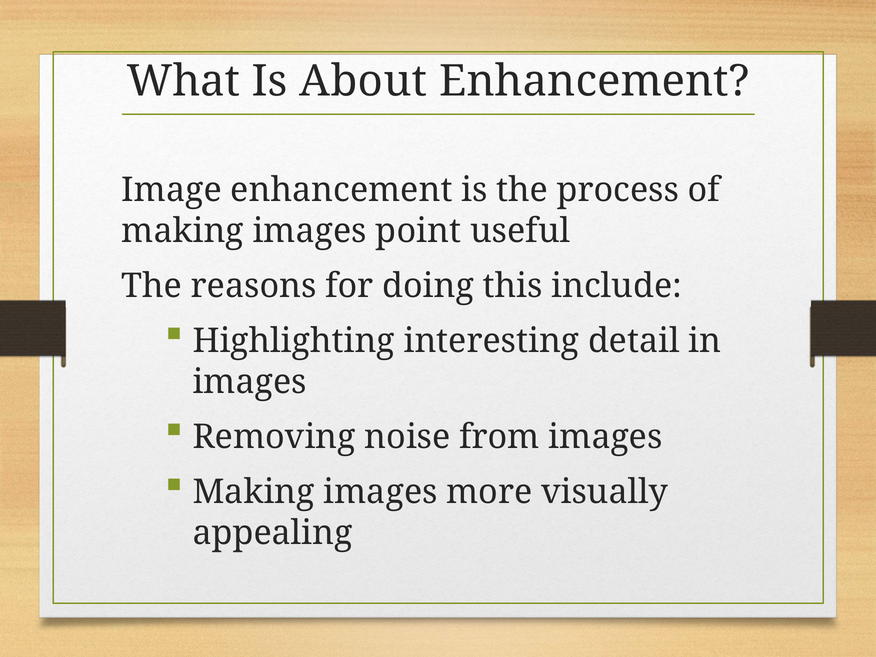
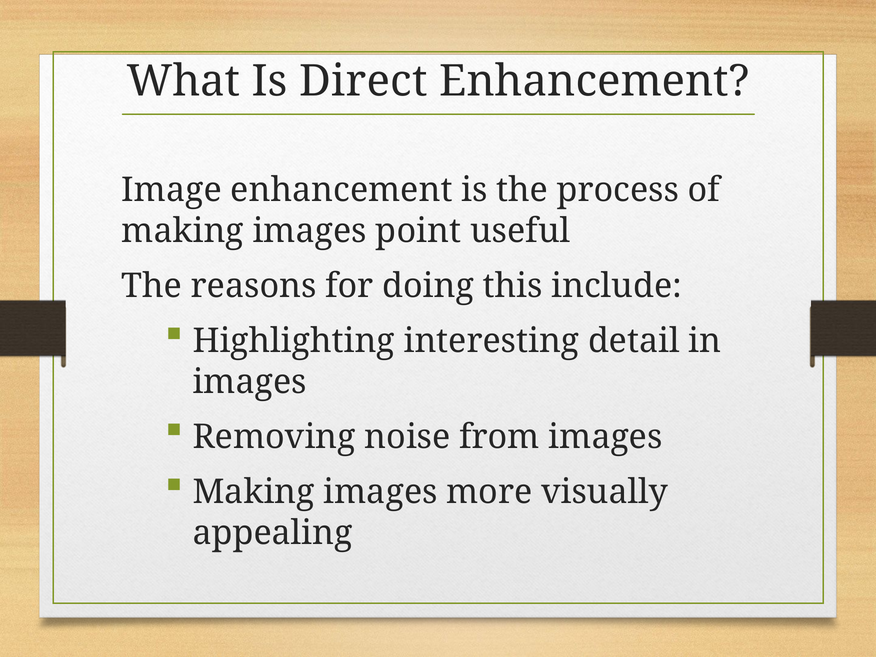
About: About -> Direct
